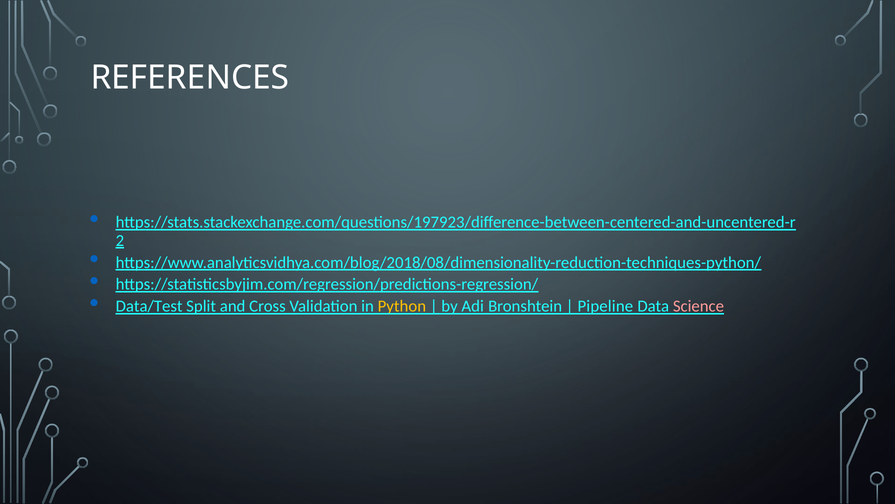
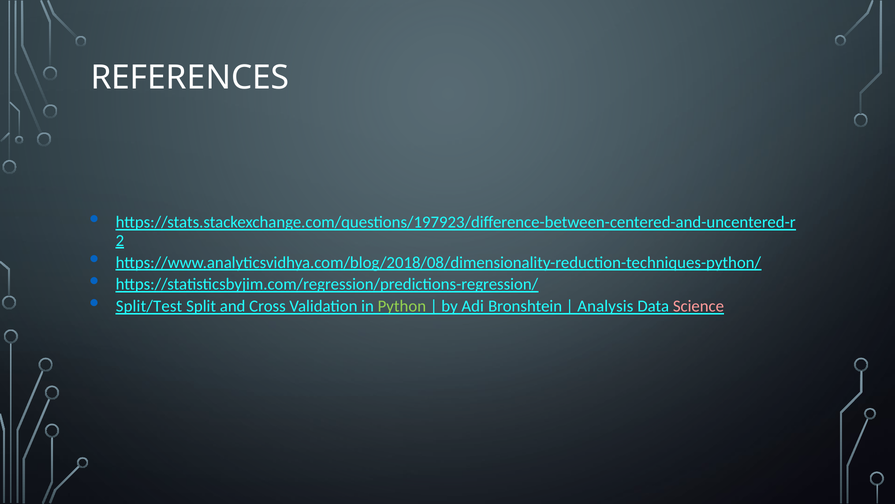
Data/Test: Data/Test -> Split/Test
Python colour: yellow -> light green
Pipeline: Pipeline -> Analysis
